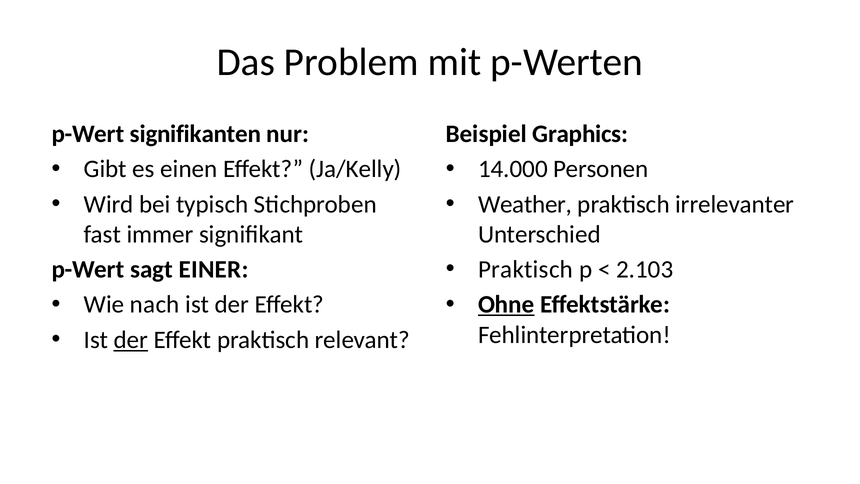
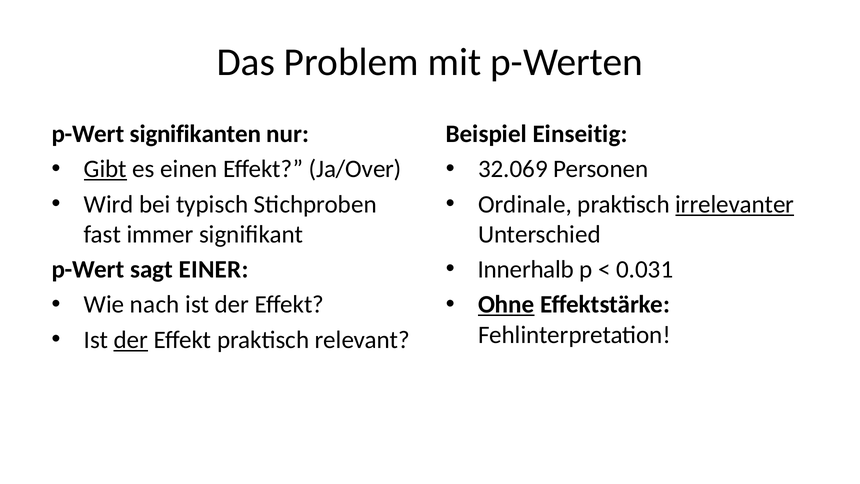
Graphics: Graphics -> Einseitig
Gibt underline: none -> present
Ja/Kelly: Ja/Kelly -> Ja/Over
14.000: 14.000 -> 32.069
Weather: Weather -> Ordinale
irrelevanter underline: none -> present
Praktisch at (526, 269): Praktisch -> Innerhalb
2.103: 2.103 -> 0.031
